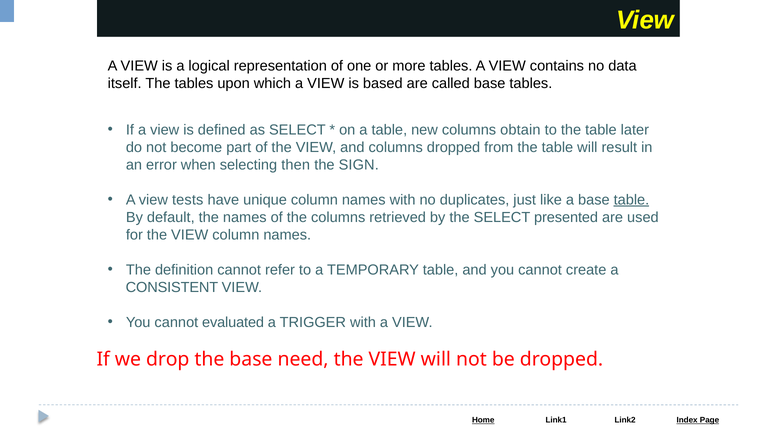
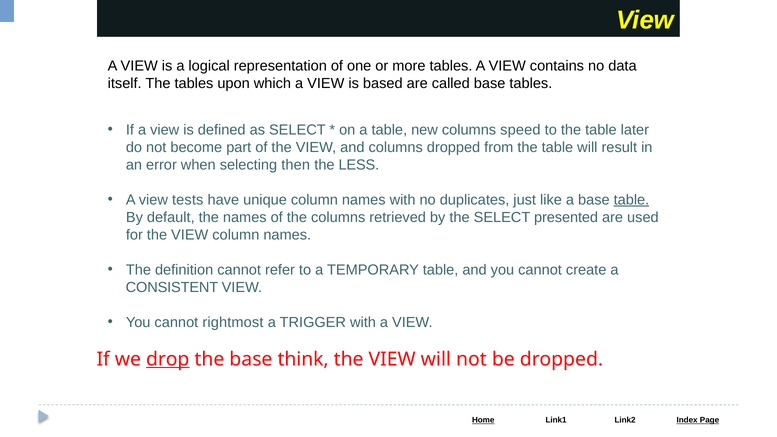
obtain: obtain -> speed
SIGN: SIGN -> LESS
evaluated: evaluated -> rightmost
drop underline: none -> present
need: need -> think
